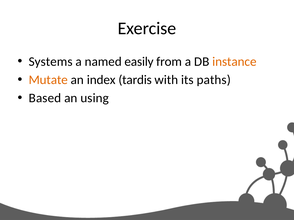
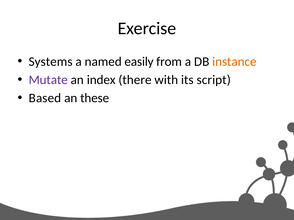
Mutate colour: orange -> purple
tardis: tardis -> there
paths: paths -> script
using: using -> these
